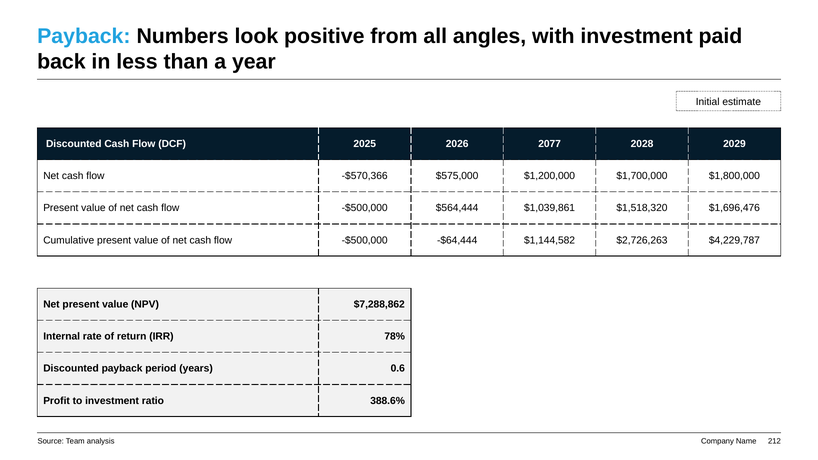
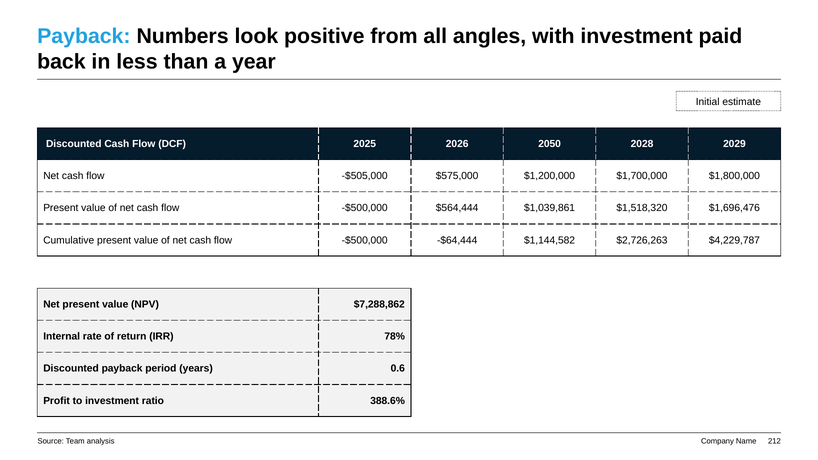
2077: 2077 -> 2050
-$570,366: -$570,366 -> -$505,000
